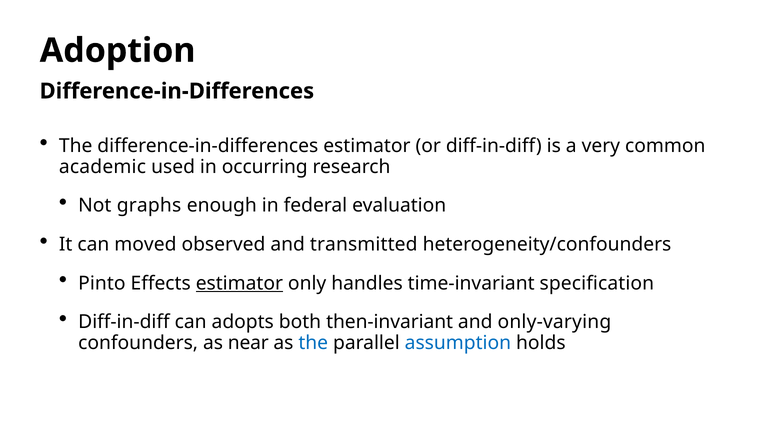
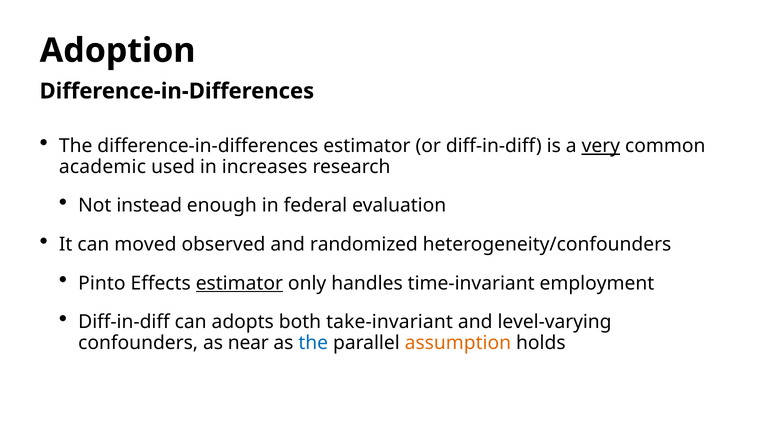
very underline: none -> present
occurring: occurring -> increases
graphs: graphs -> instead
transmitted: transmitted -> randomized
specification: specification -> employment
then-invariant: then-invariant -> take-invariant
only-varying: only-varying -> level-varying
assumption colour: blue -> orange
